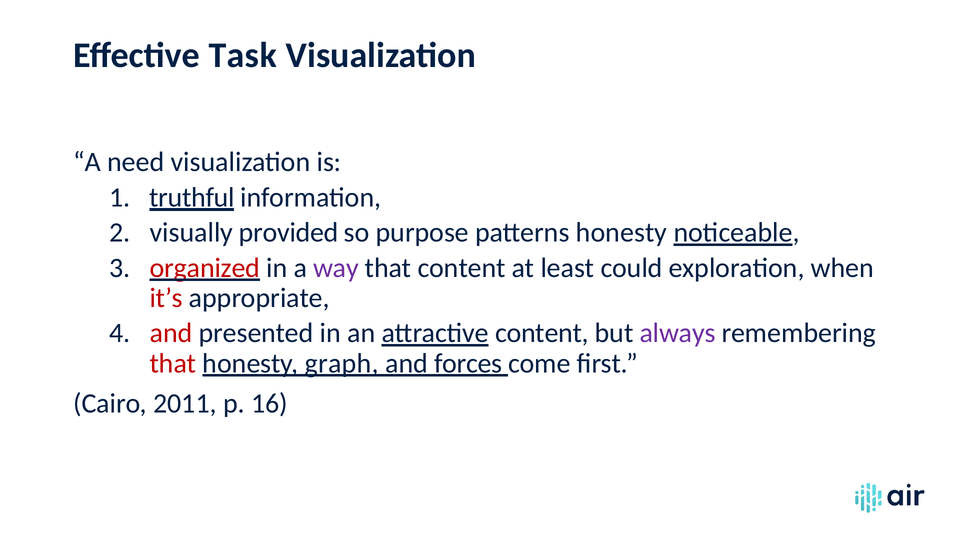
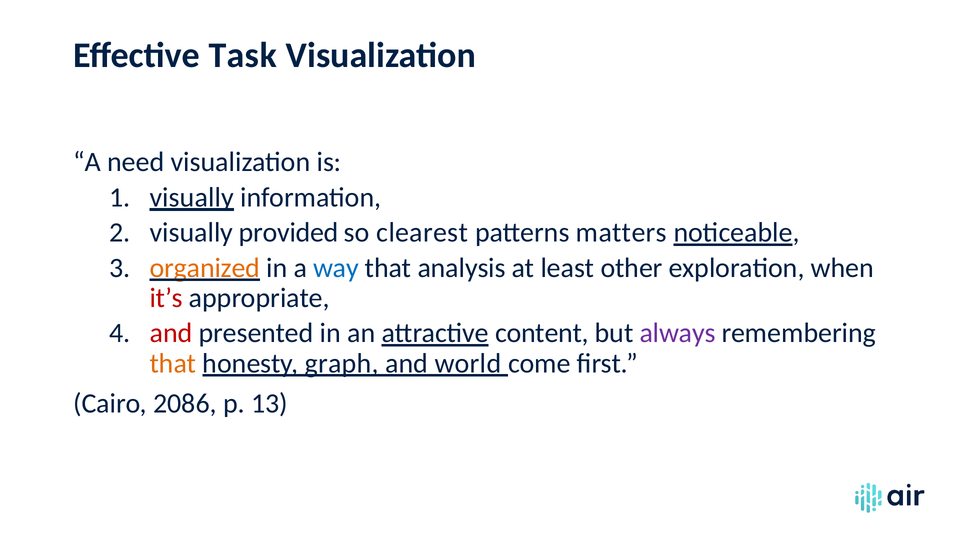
truthful at (192, 197): truthful -> visually
purpose: purpose -> clearest
patterns honesty: honesty -> matters
organized colour: red -> orange
way colour: purple -> blue
that content: content -> analysis
could: could -> other
that at (173, 363) colour: red -> orange
forces: forces -> world
2011: 2011 -> 2086
16: 16 -> 13
